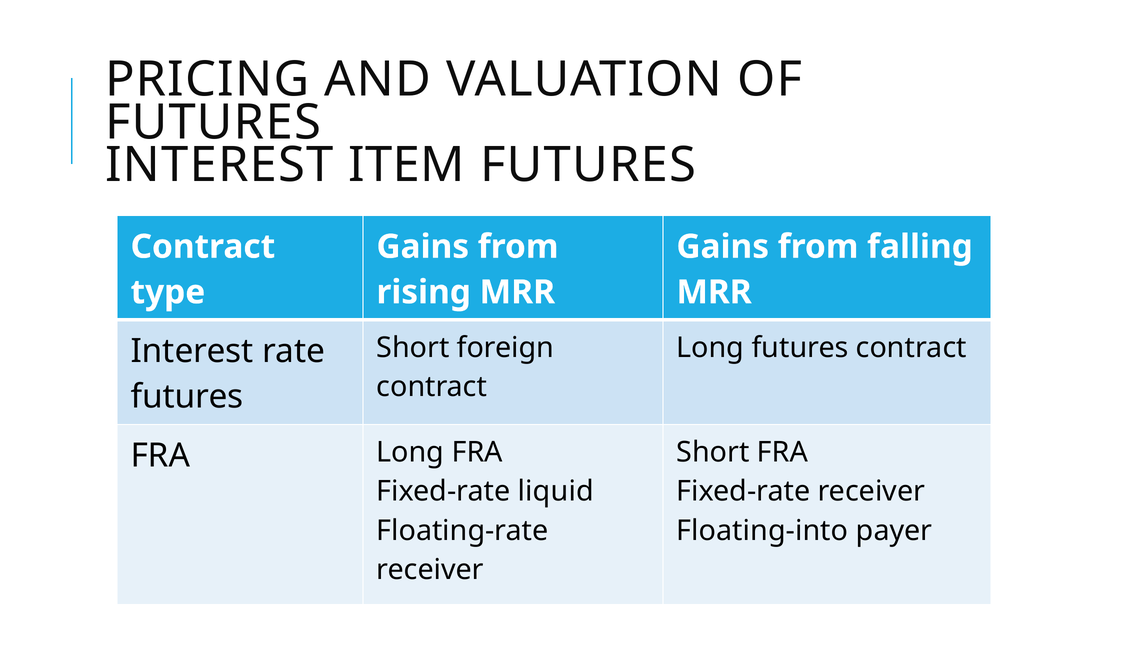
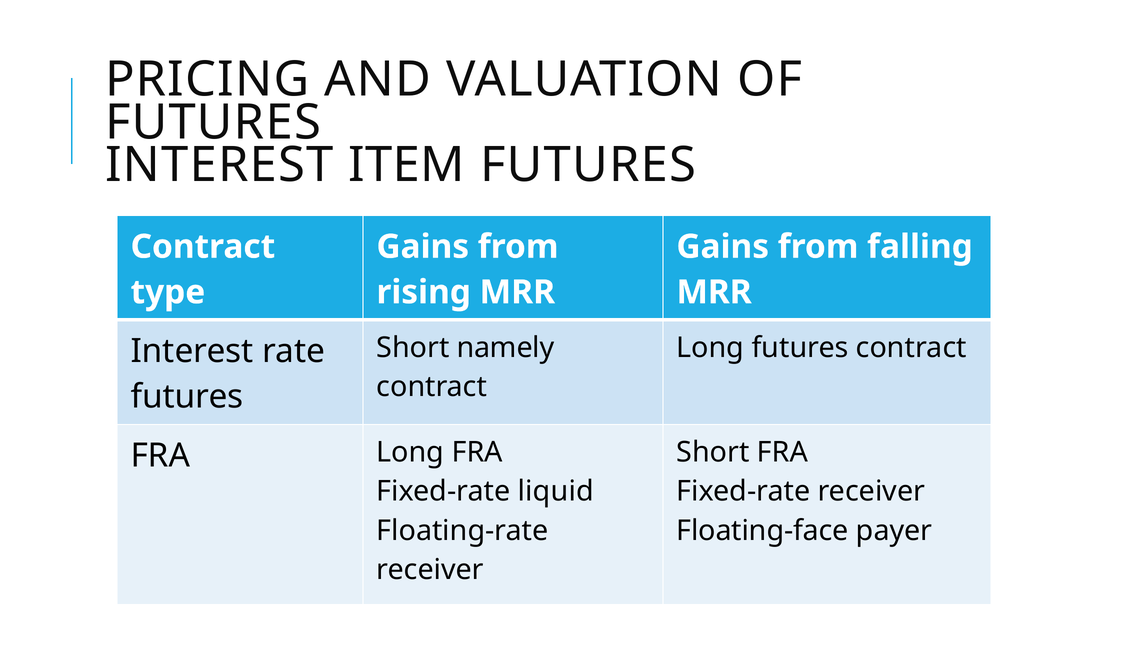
foreign: foreign -> namely
Floating-into: Floating-into -> Floating-face
